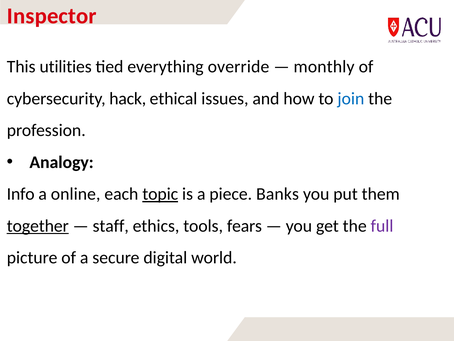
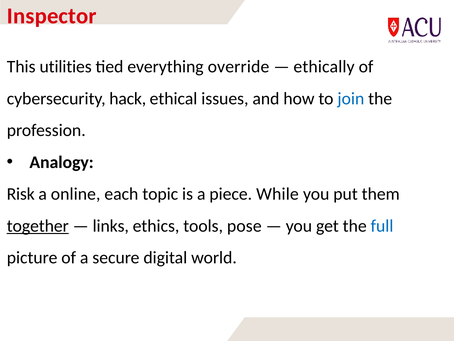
monthly: monthly -> ethically
Info: Info -> Risk
topic underline: present -> none
Banks: Banks -> While
staff: staff -> links
fears: fears -> pose
full colour: purple -> blue
